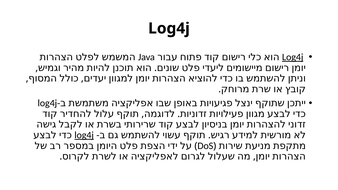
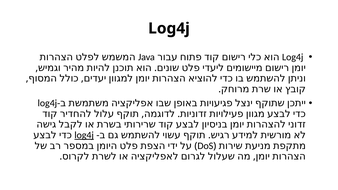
Log4j at (293, 57) underline: present -> none
